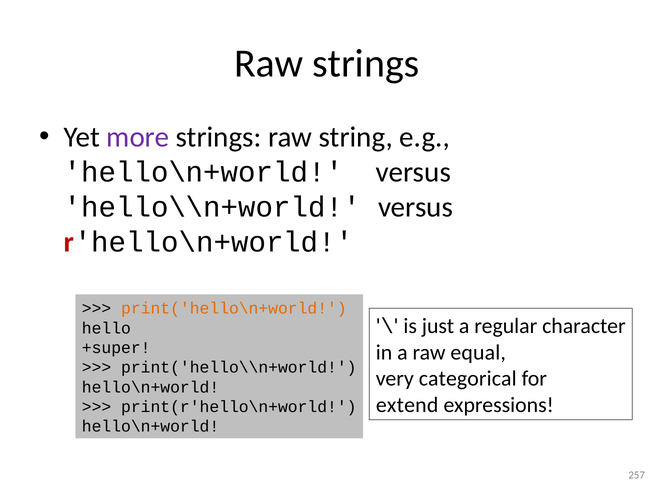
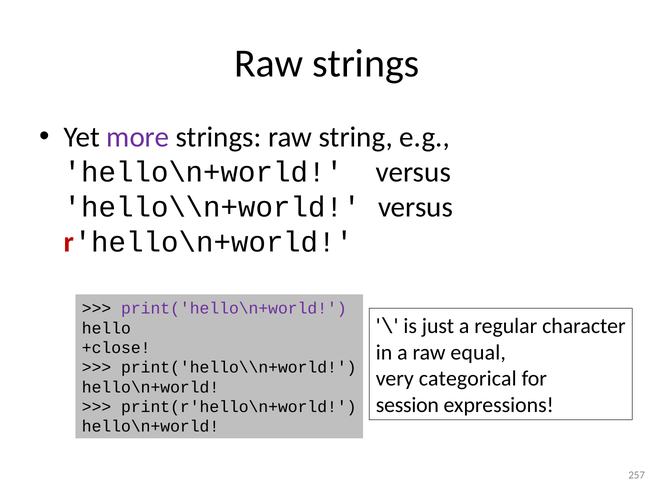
print('hello\n+world colour: orange -> purple
+super: +super -> +close
extend: extend -> session
